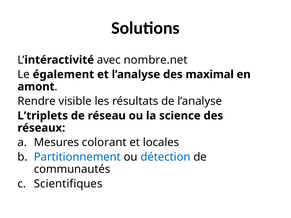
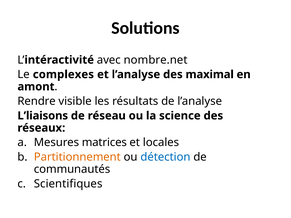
également: également -> complexes
L’triplets: L’triplets -> L’liaisons
colorant: colorant -> matrices
Partitionnement colour: blue -> orange
